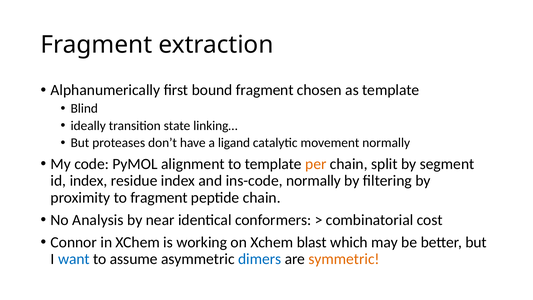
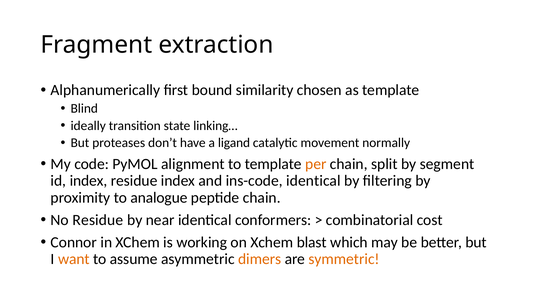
bound fragment: fragment -> similarity
ins-code normally: normally -> identical
to fragment: fragment -> analogue
No Analysis: Analysis -> Residue
want colour: blue -> orange
dimers colour: blue -> orange
